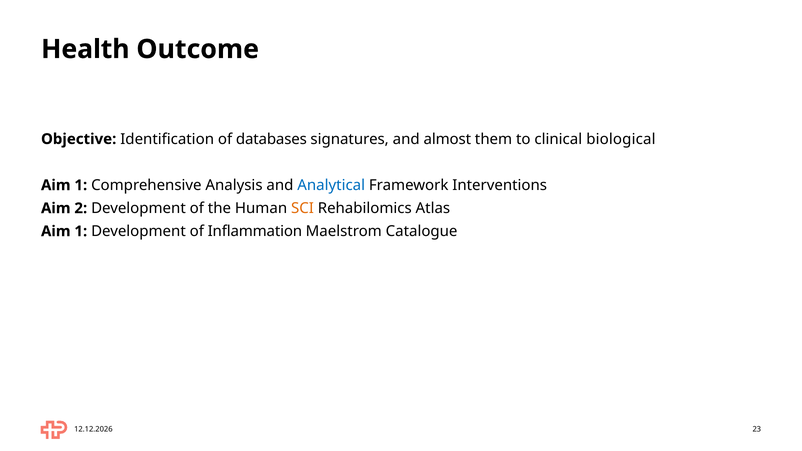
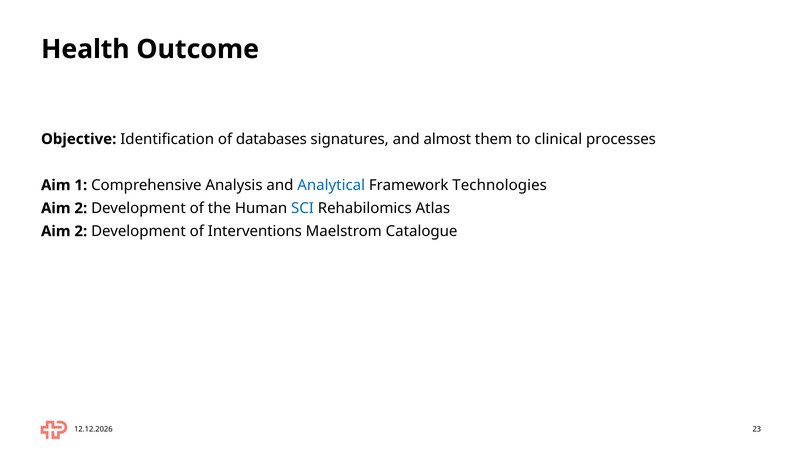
biological: biological -> processes
Interventions: Interventions -> Technologies
SCI colour: orange -> blue
1 at (81, 231): 1 -> 2
Inflammation: Inflammation -> Interventions
